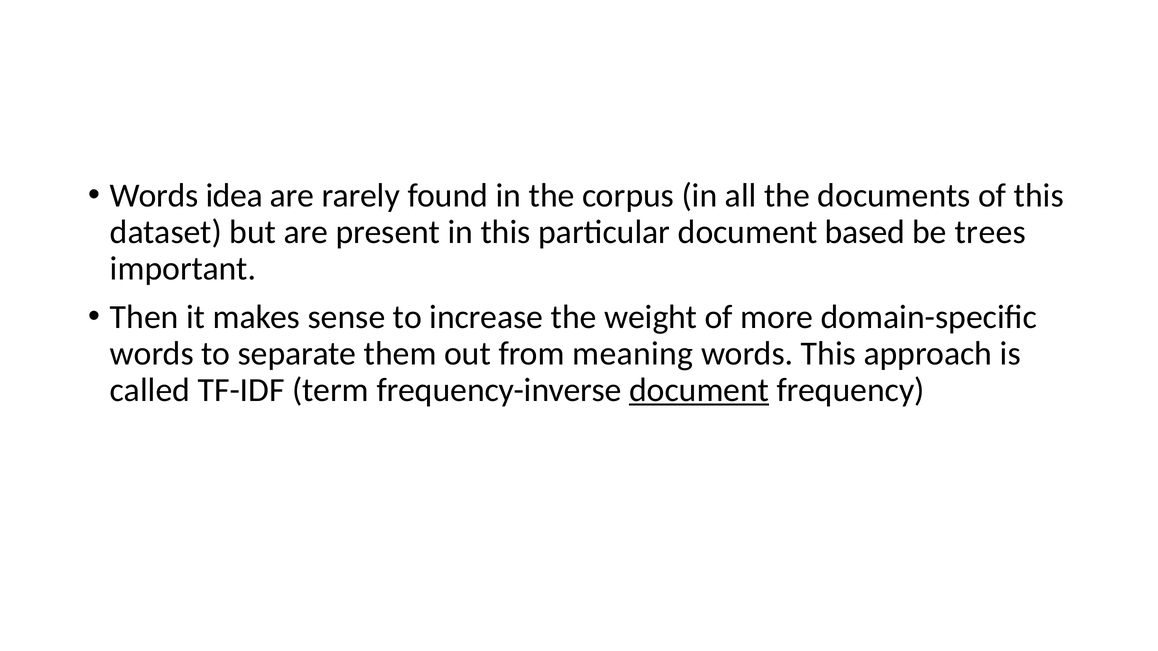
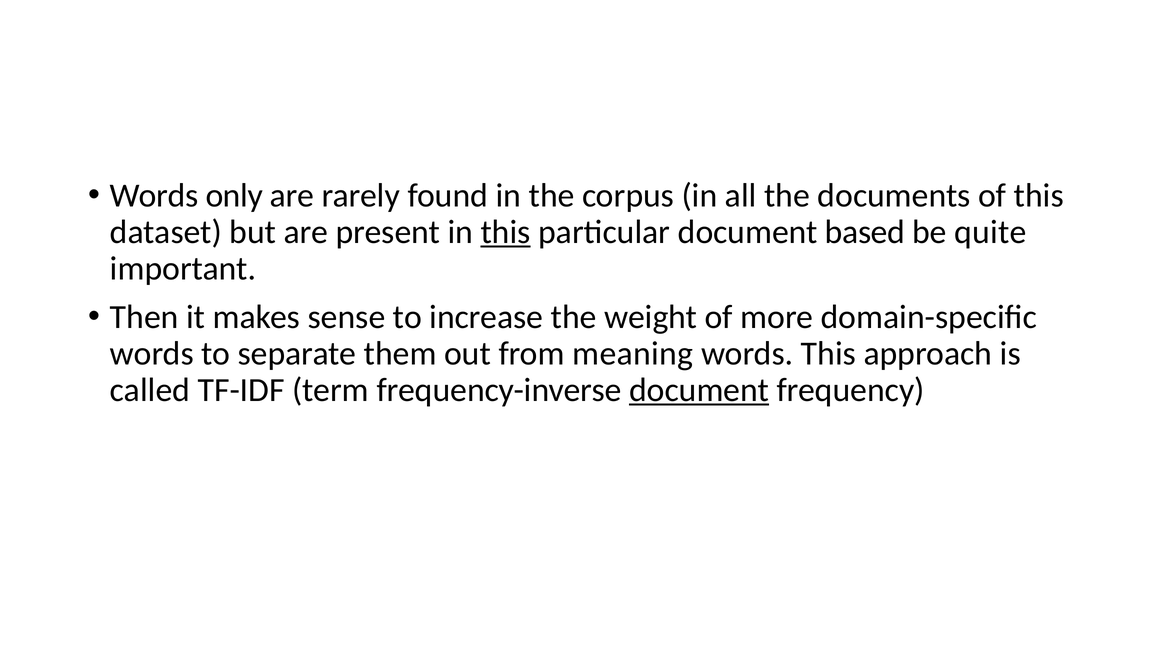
idea: idea -> only
this at (506, 232) underline: none -> present
trees: trees -> quite
